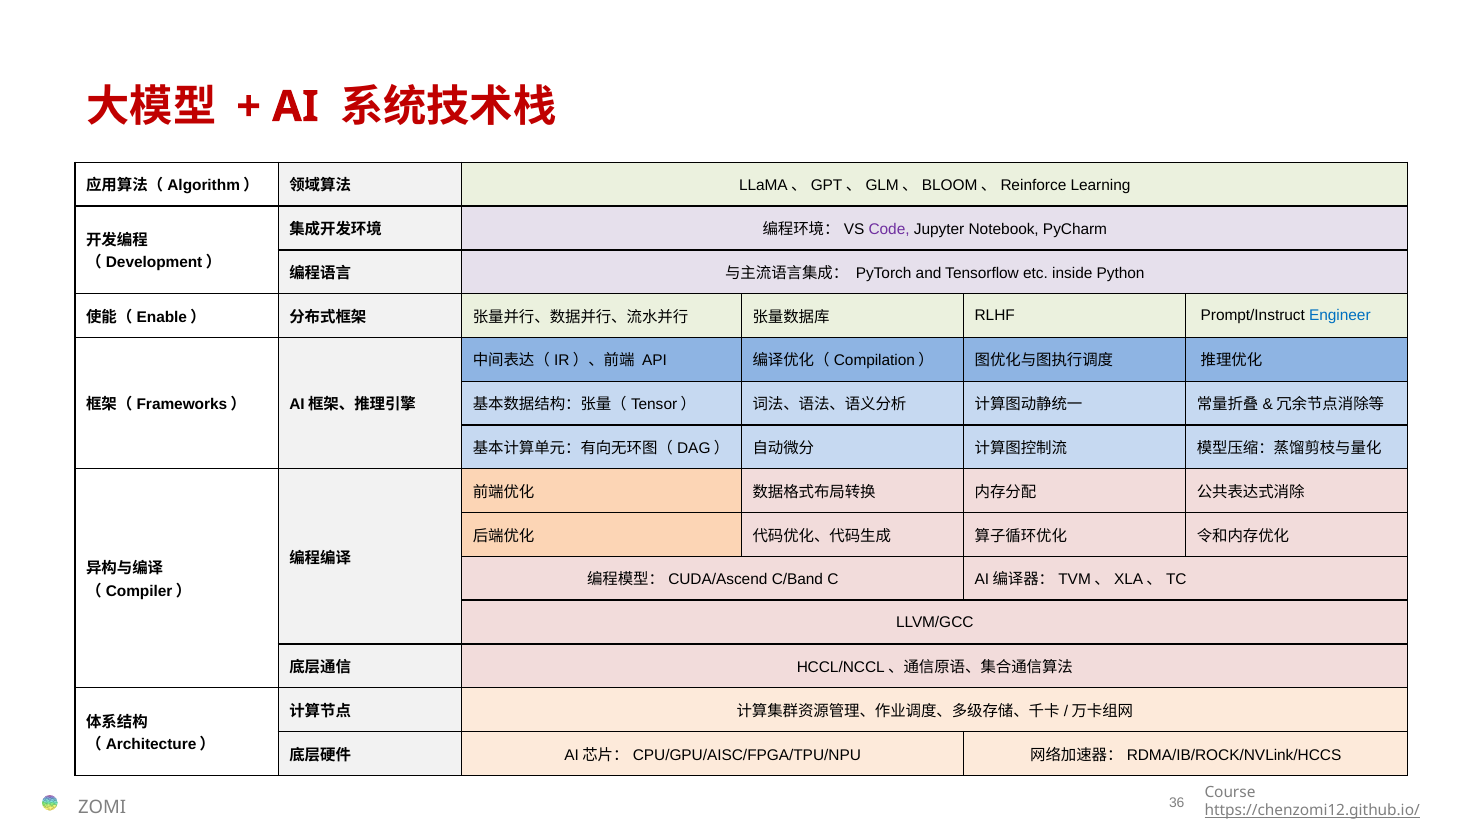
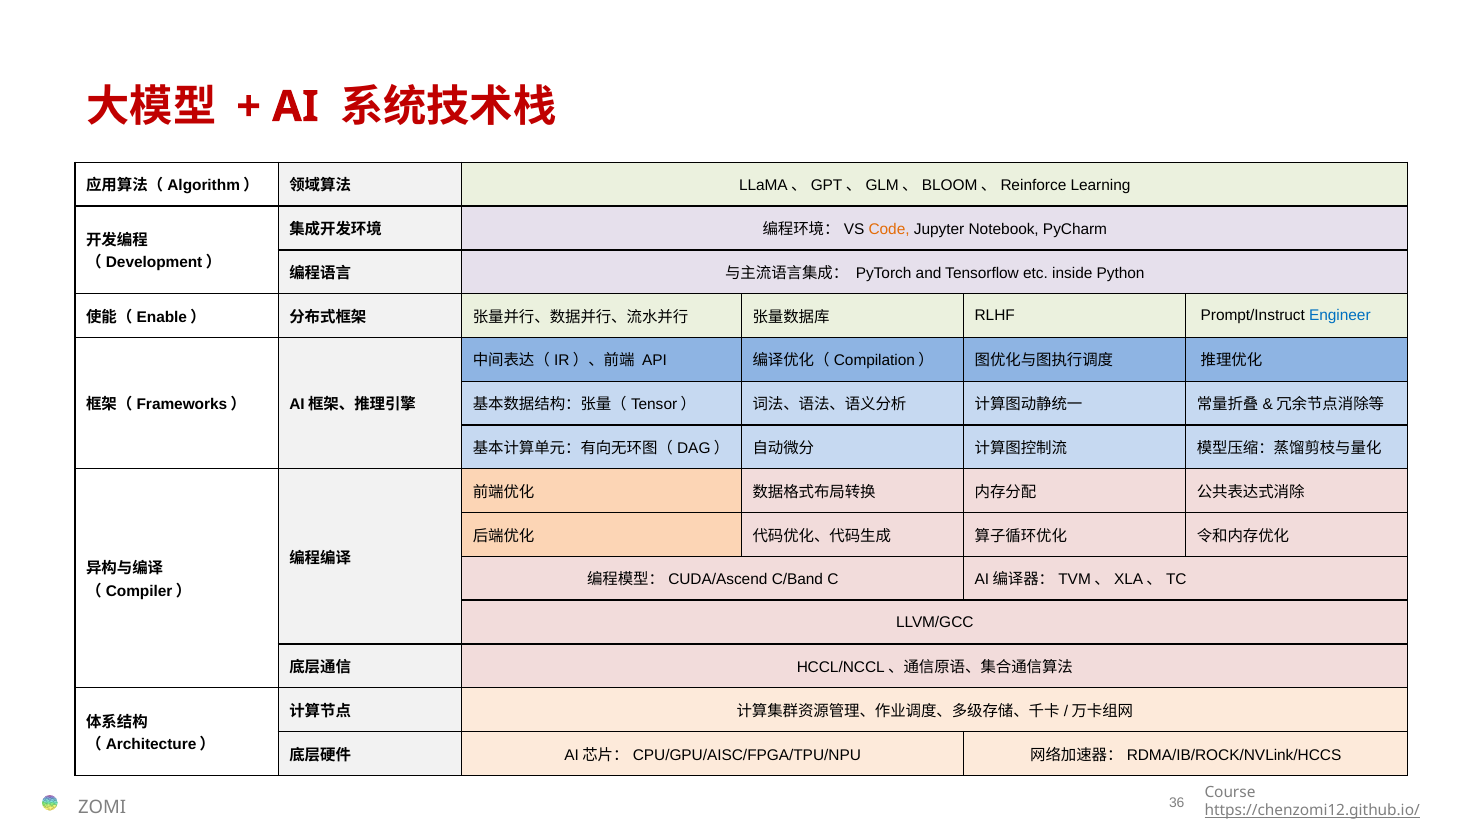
Code colour: purple -> orange
